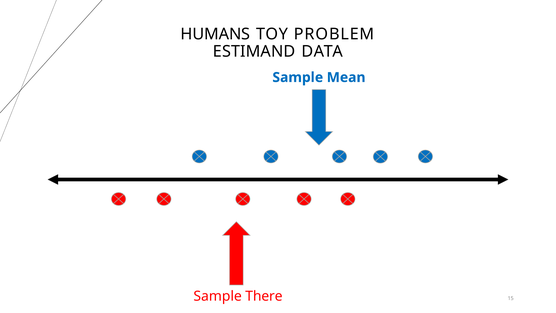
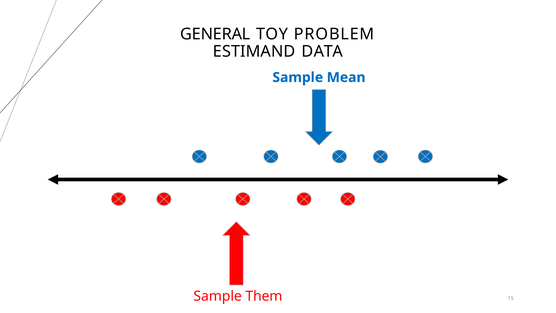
HUMANS: HUMANS -> GENERAL
There: There -> Them
